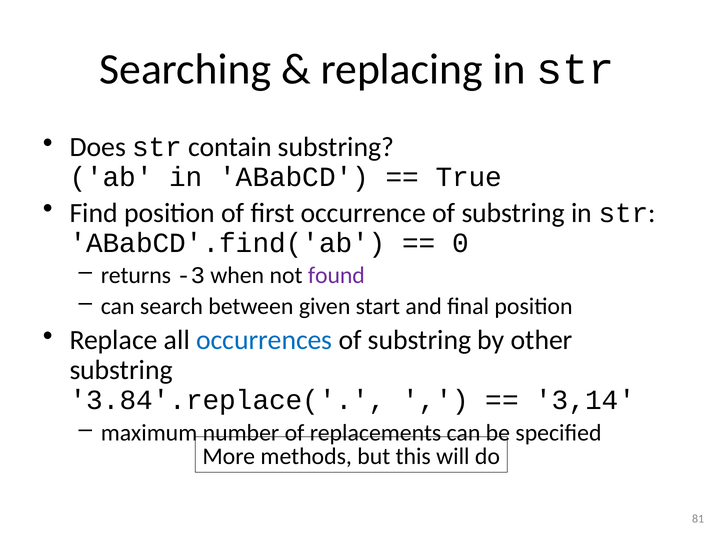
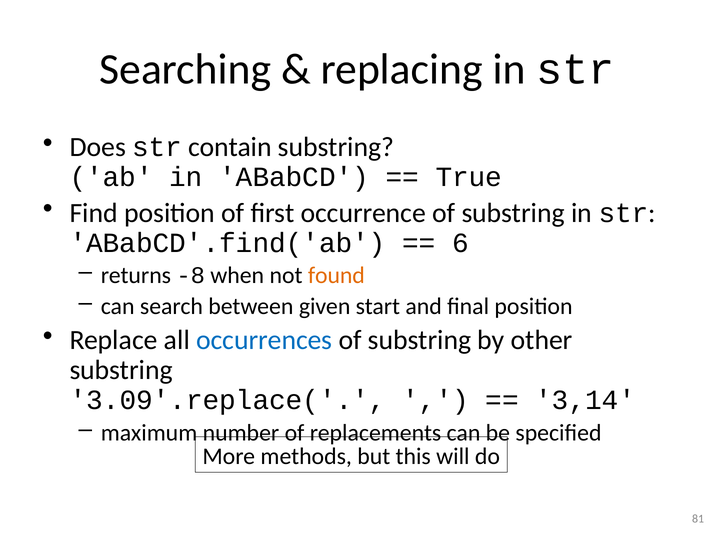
0: 0 -> 6
-3: -3 -> -8
found colour: purple -> orange
3.84'.replace(: 3.84'.replace( -> 3.09'.replace(
